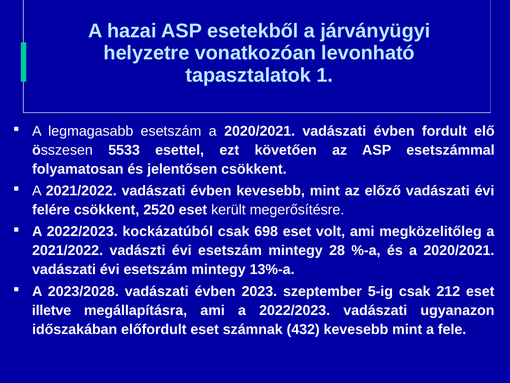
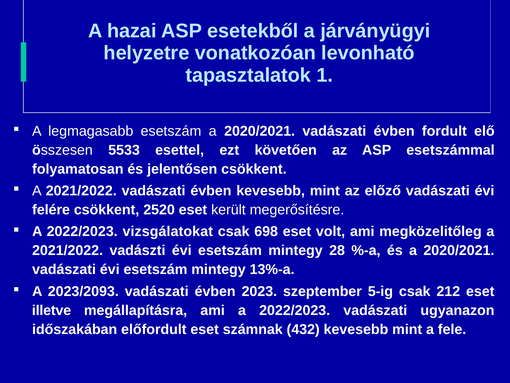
kockázatúból: kockázatúból -> vizsgálatokat
2023/2028: 2023/2028 -> 2023/2093
